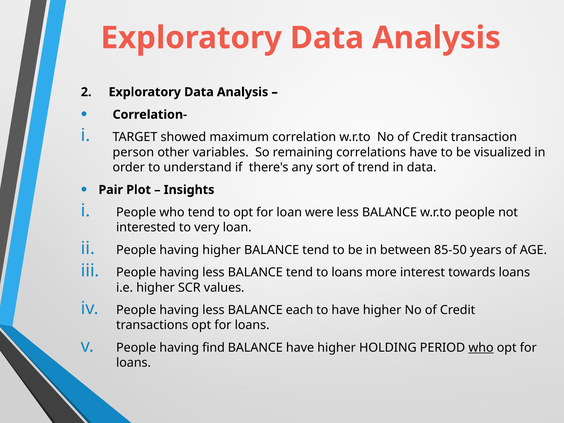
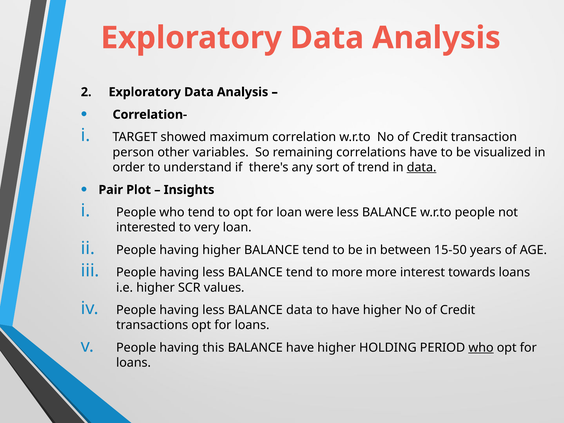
data at (422, 167) underline: none -> present
85-50: 85-50 -> 15-50
to loans: loans -> more
BALANCE each: each -> data
find: find -> this
